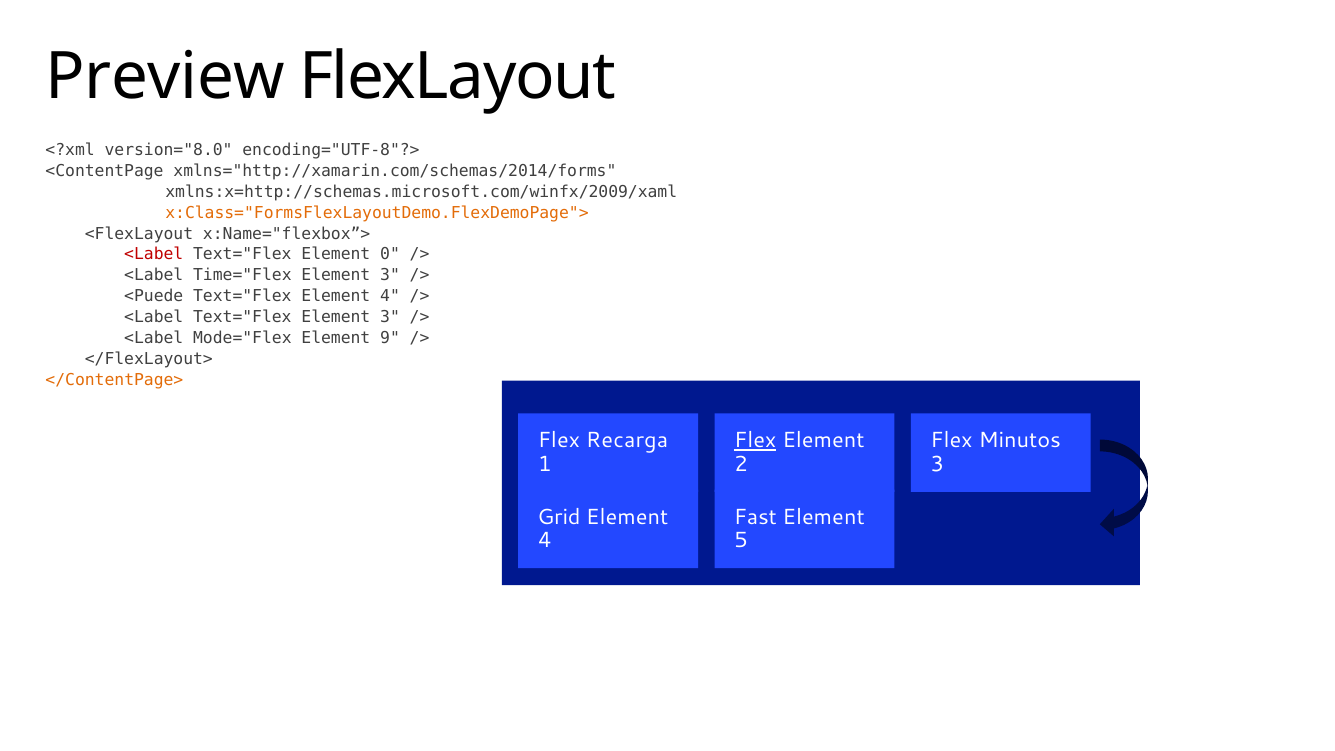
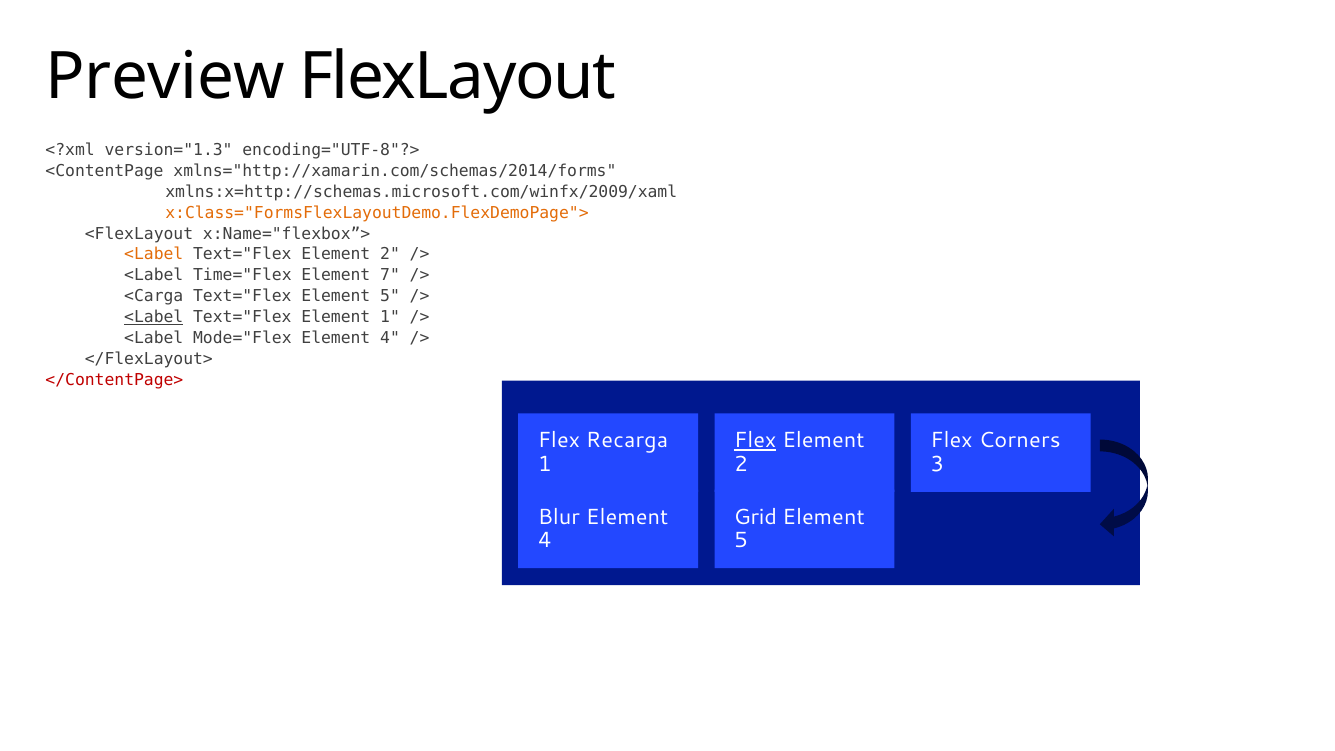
version="8.0: version="8.0 -> version="1.3
<Label at (154, 255) colour: red -> orange
Text="Flex Element 0: 0 -> 2
3 at (390, 275): 3 -> 7
<Puede: <Puede -> <Carga
Text="Flex Element 4: 4 -> 5
<Label at (154, 317) underline: none -> present
Text="Flex Element 3: 3 -> 1
9 at (390, 338): 9 -> 4
</ContentPage> colour: orange -> red
Minutos: Minutos -> Corners
Grid: Grid -> Blur
Fast: Fast -> Grid
